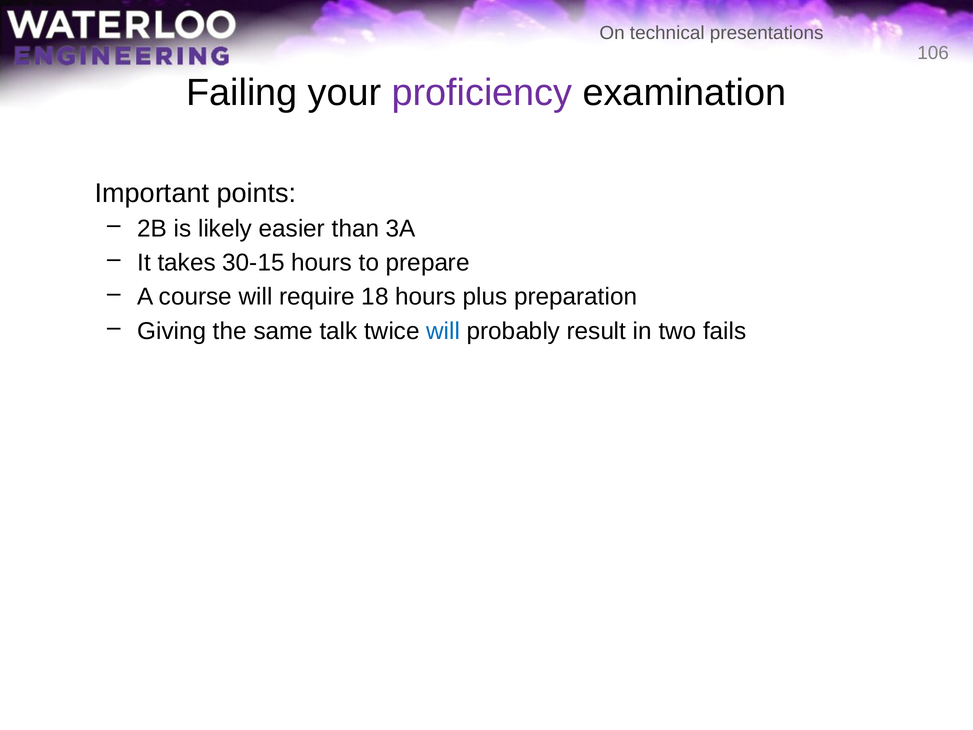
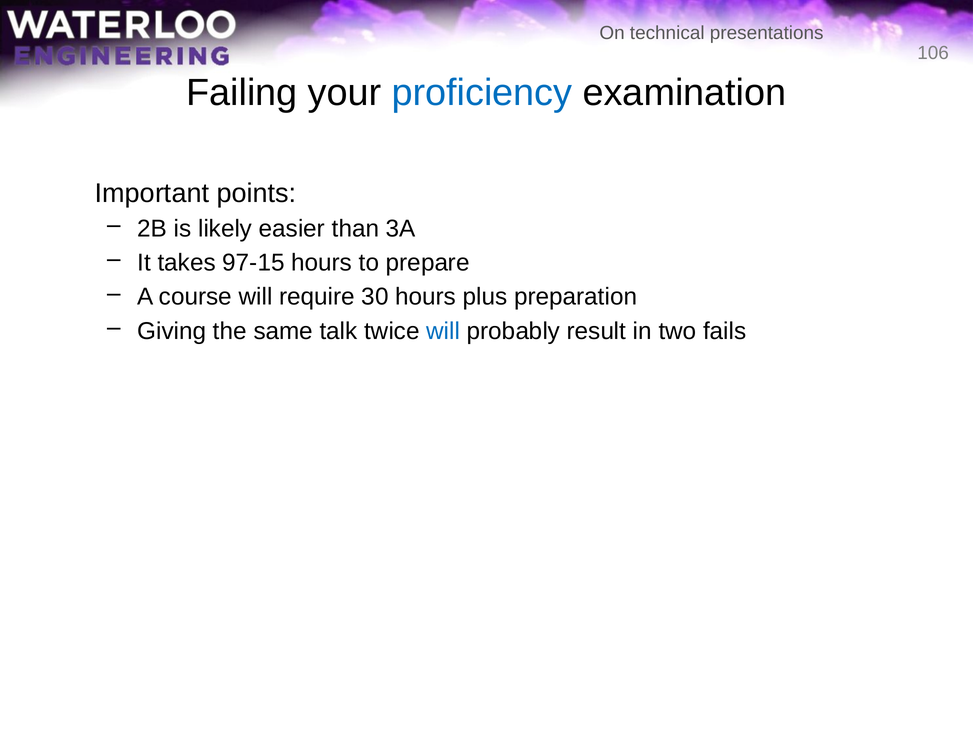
proficiency colour: purple -> blue
30-15: 30-15 -> 97-15
18: 18 -> 30
